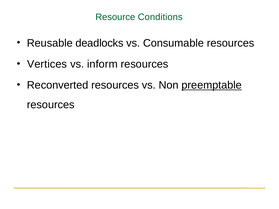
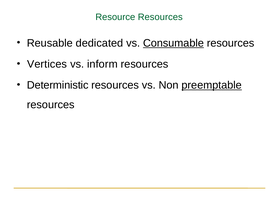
Resource Conditions: Conditions -> Resources
deadlocks: deadlocks -> dedicated
Consumable underline: none -> present
Reconverted: Reconverted -> Deterministic
